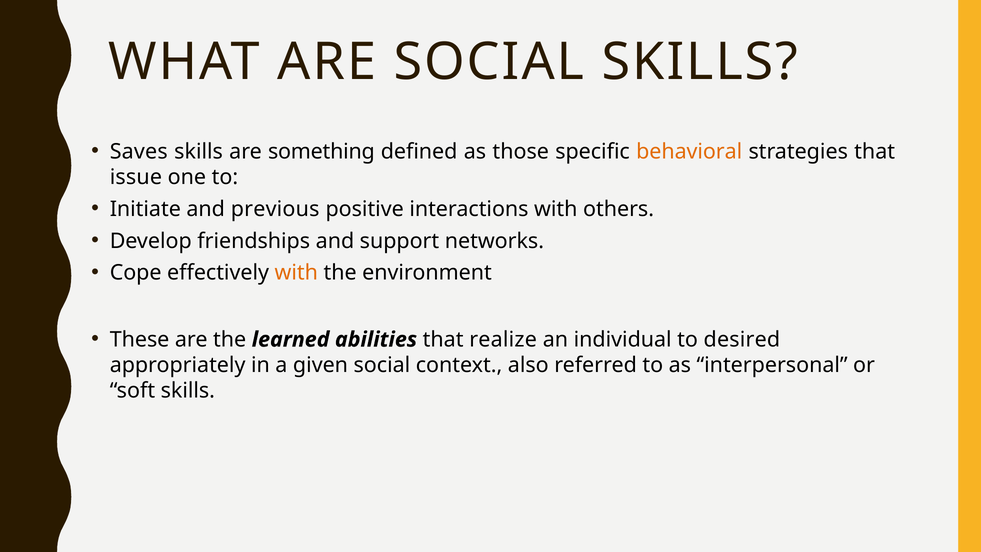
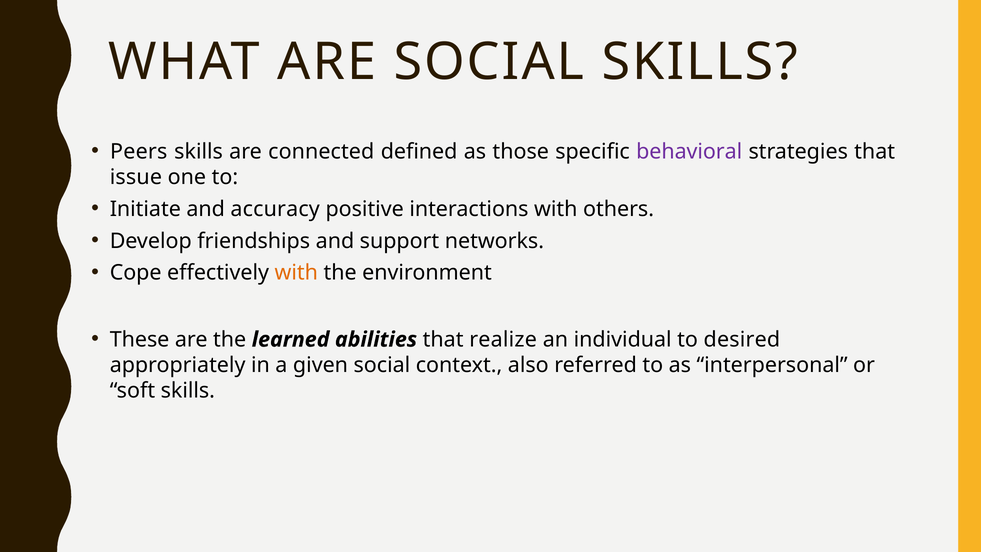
Saves: Saves -> Peers
something: something -> connected
behavioral colour: orange -> purple
previous: previous -> accuracy
